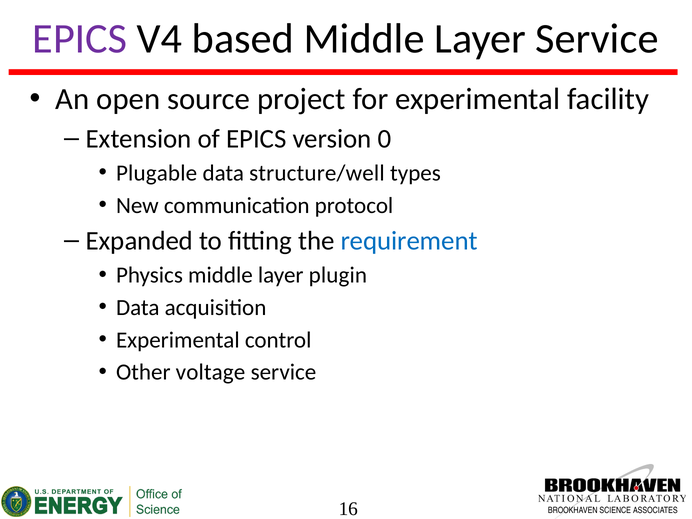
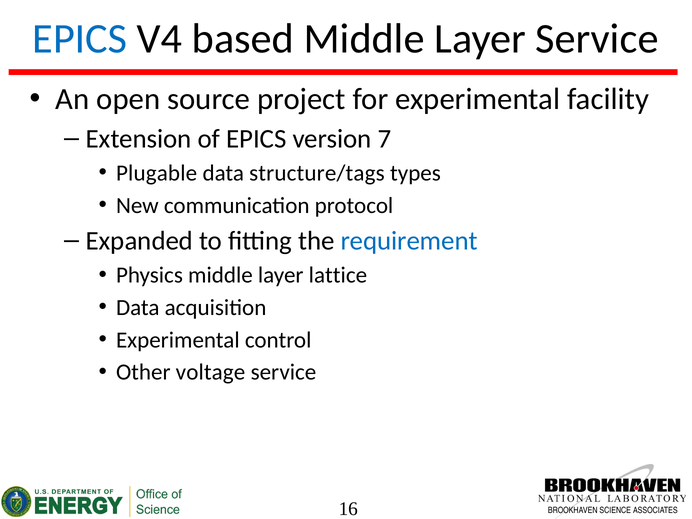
EPICS at (80, 39) colour: purple -> blue
0: 0 -> 7
structure/well: structure/well -> structure/tags
plugin: plugin -> lattice
